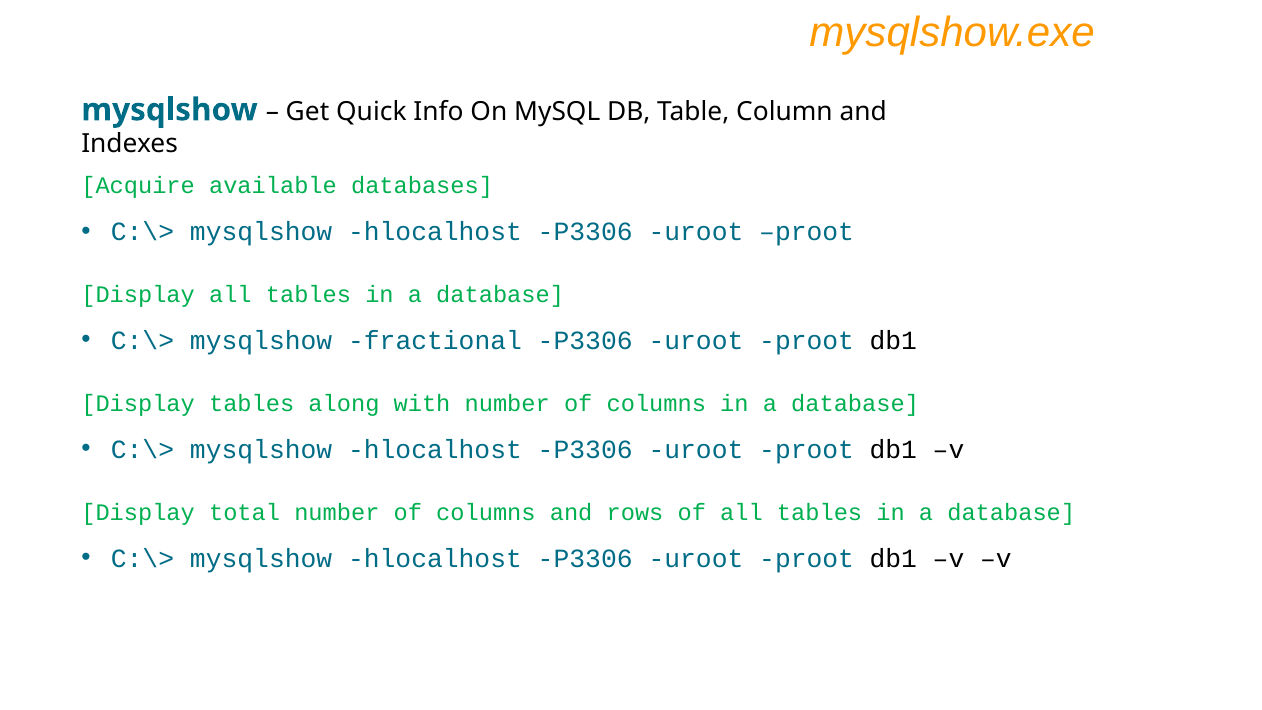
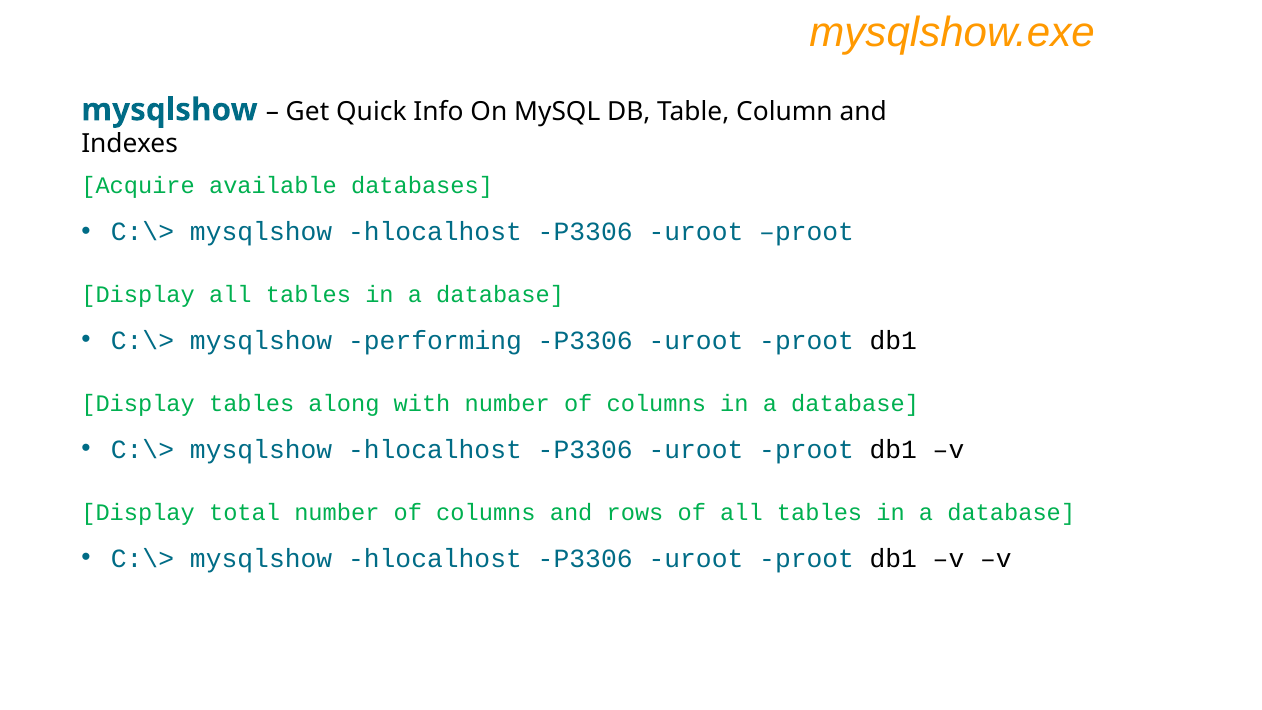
fractional: fractional -> performing
